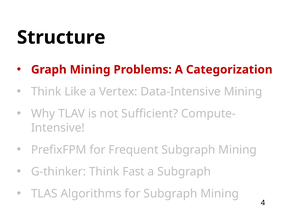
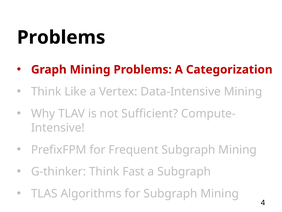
Structure at (61, 37): Structure -> Problems
